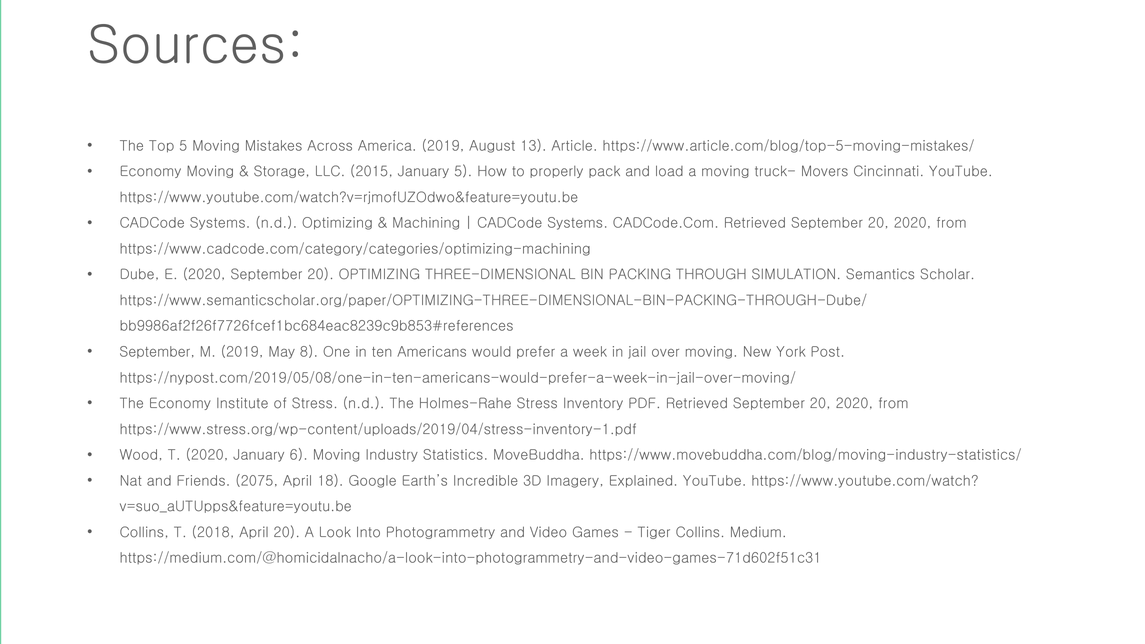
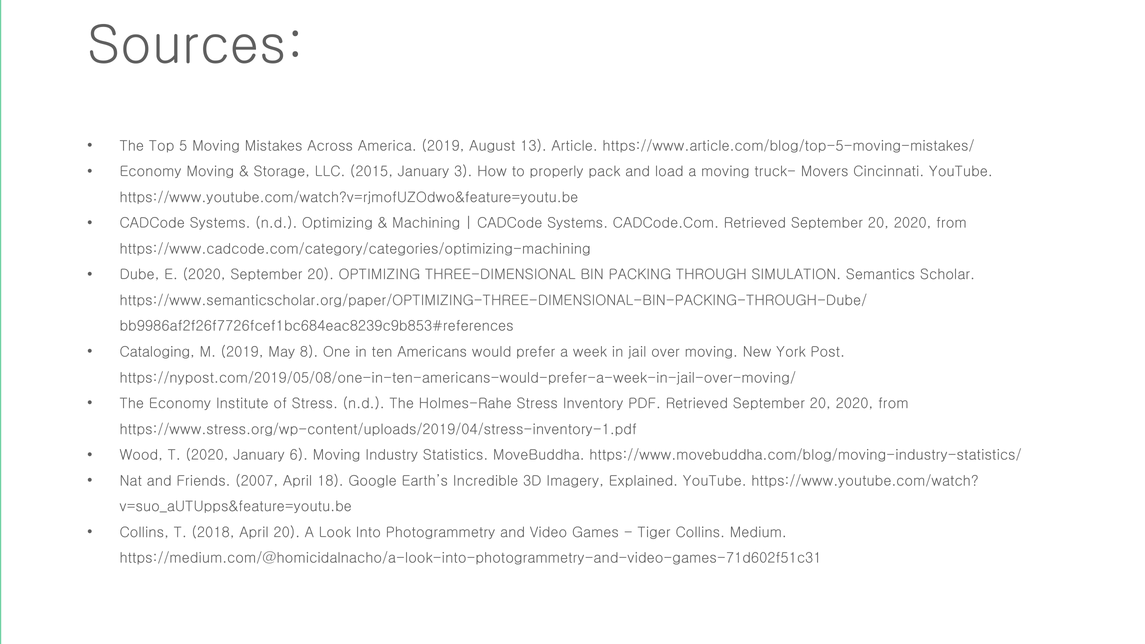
January 5: 5 -> 3
September at (157, 352): September -> Cataloging
2075: 2075 -> 2007
